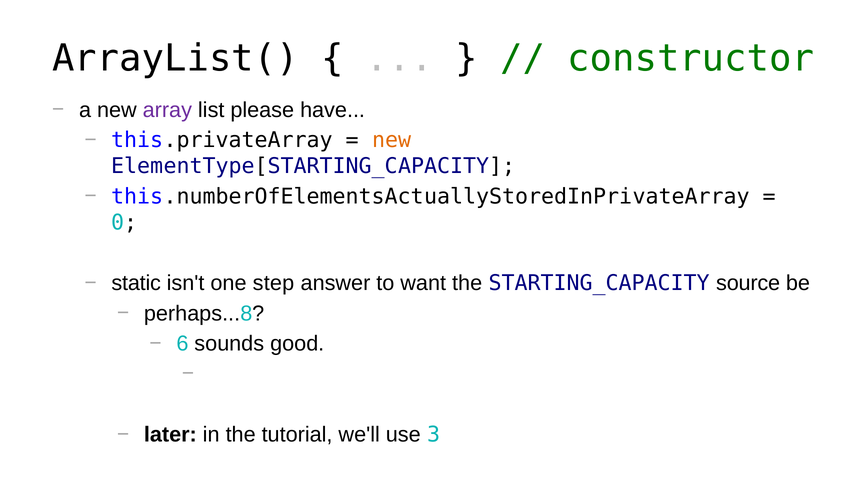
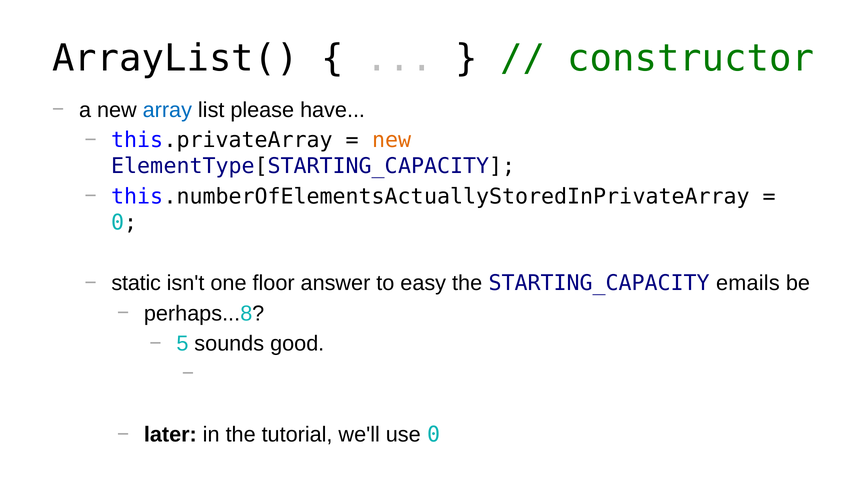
array colour: purple -> blue
step: step -> floor
want: want -> easy
source: source -> emails
6: 6 -> 5
use 3: 3 -> 0
